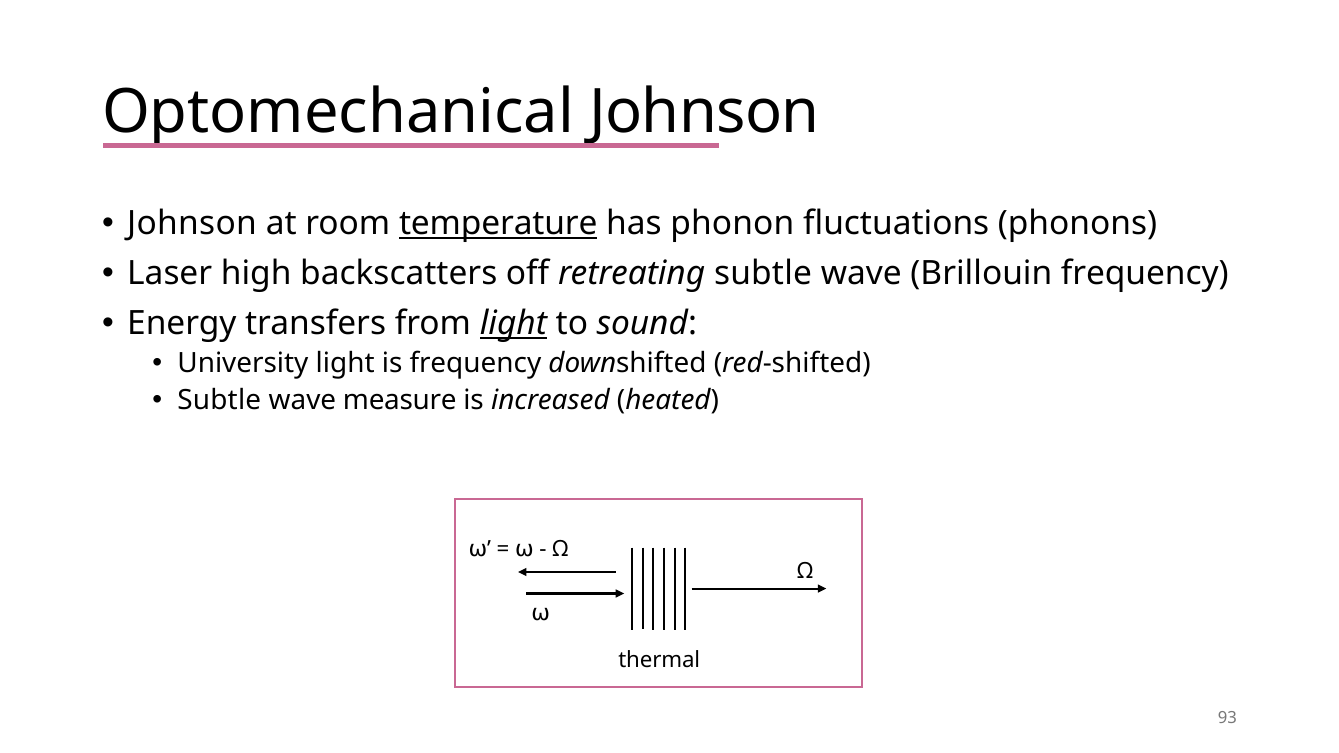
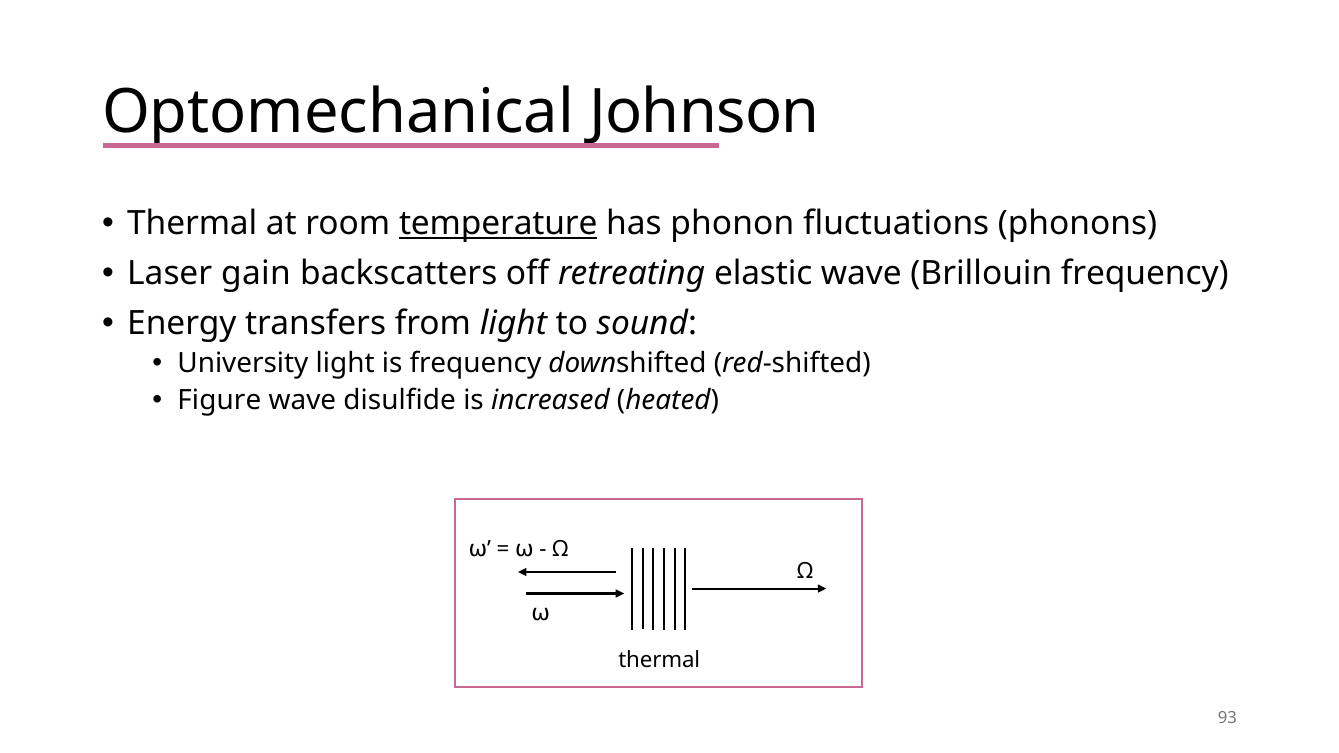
Johnson at (192, 223): Johnson -> Thermal
high: high -> gain
retreating subtle: subtle -> elastic
light at (513, 324) underline: present -> none
Subtle at (219, 401): Subtle -> Figure
measure: measure -> disulfide
